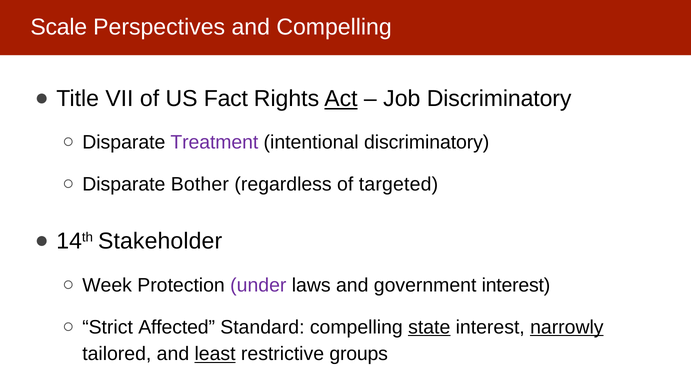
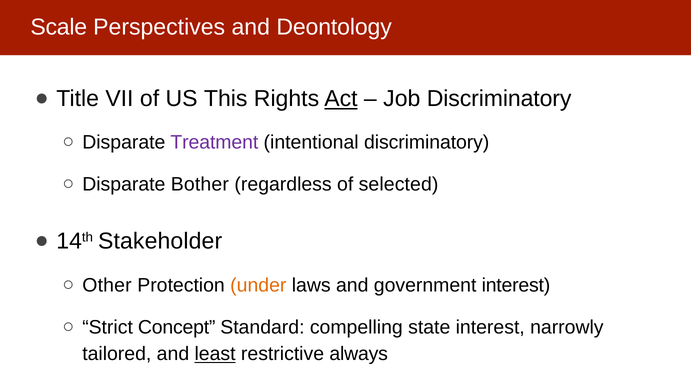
and Compelling: Compelling -> Deontology
Fact: Fact -> This
targeted: targeted -> selected
Week: Week -> Other
under colour: purple -> orange
Affected: Affected -> Concept
state underline: present -> none
narrowly underline: present -> none
groups: groups -> always
